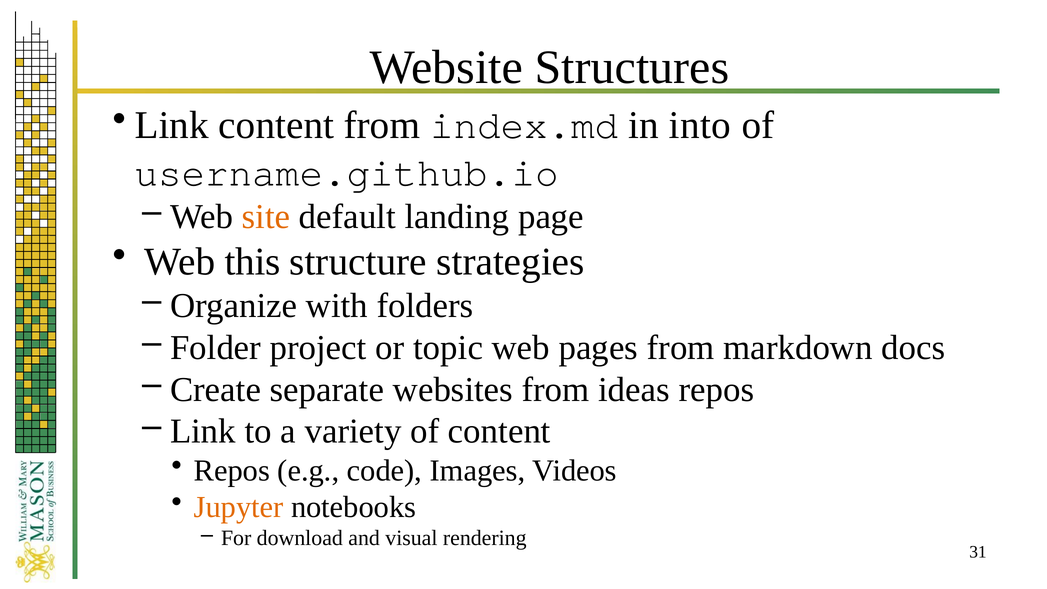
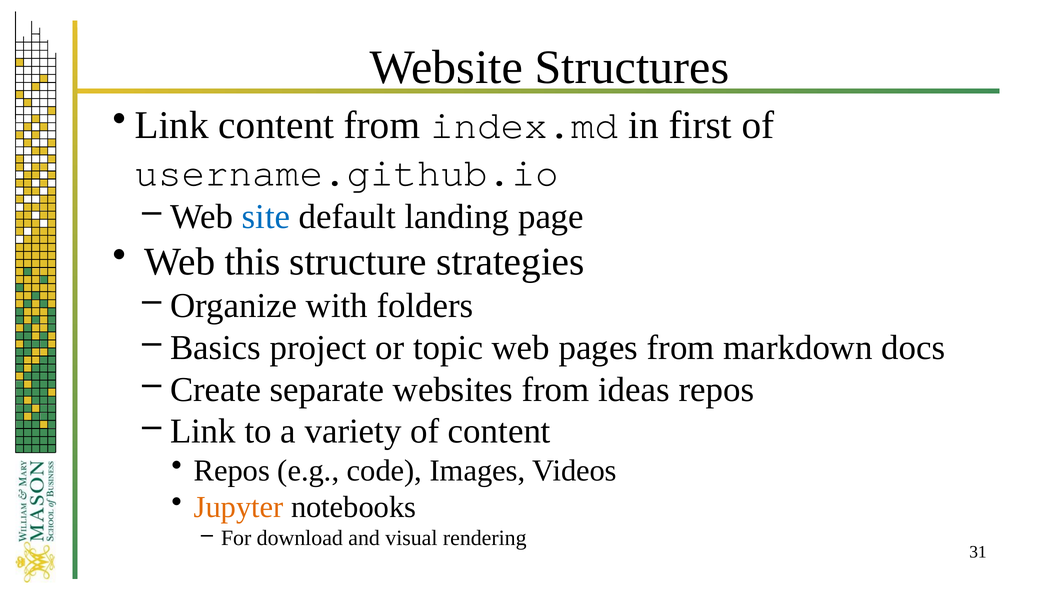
into: into -> first
site colour: orange -> blue
Folder: Folder -> Basics
